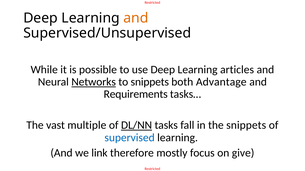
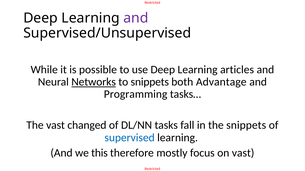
and at (136, 18) colour: orange -> purple
Requirements: Requirements -> Programming
multiple: multiple -> changed
DL/NN underline: present -> none
link: link -> this
on give: give -> vast
